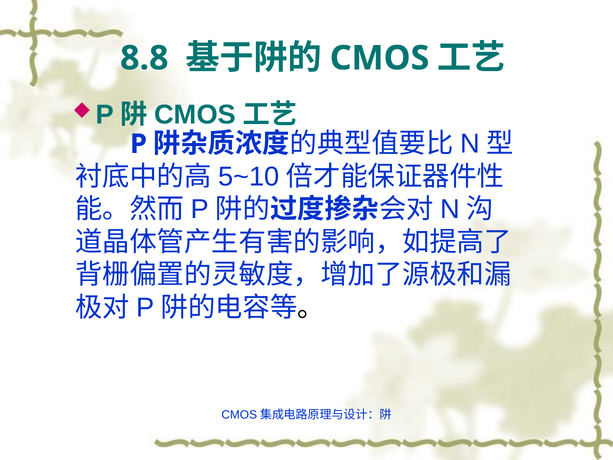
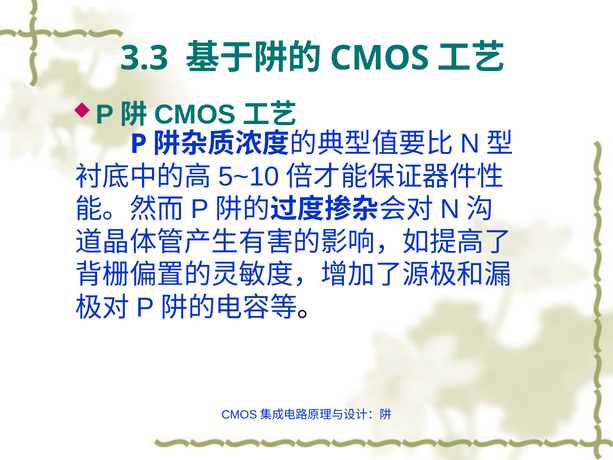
8.8: 8.8 -> 3.3
